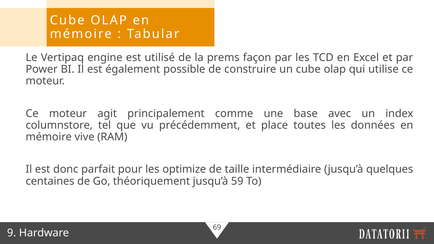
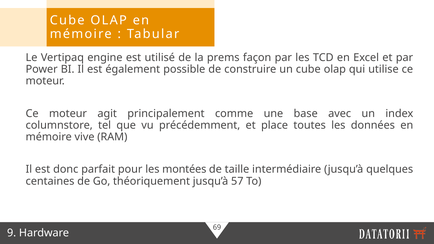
optimize: optimize -> montées
59: 59 -> 57
